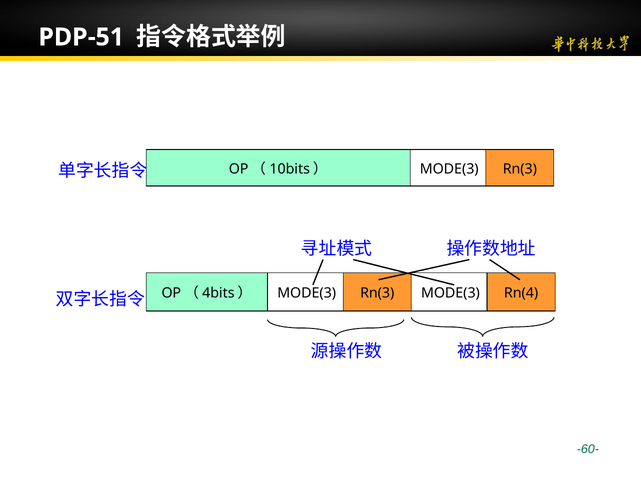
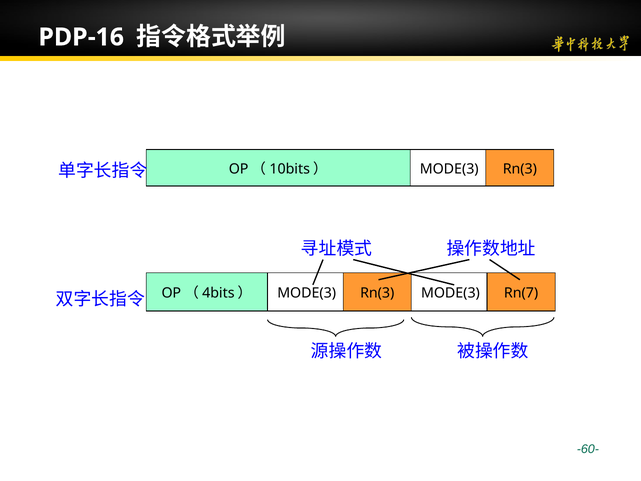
PDP-51: PDP-51 -> PDP-16
Rn(4: Rn(4 -> Rn(7
